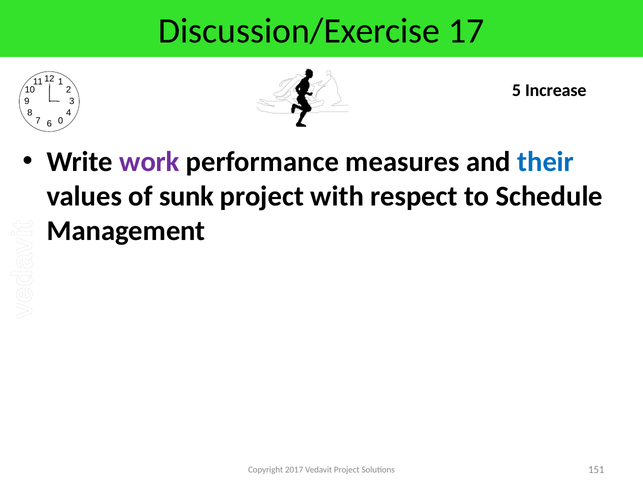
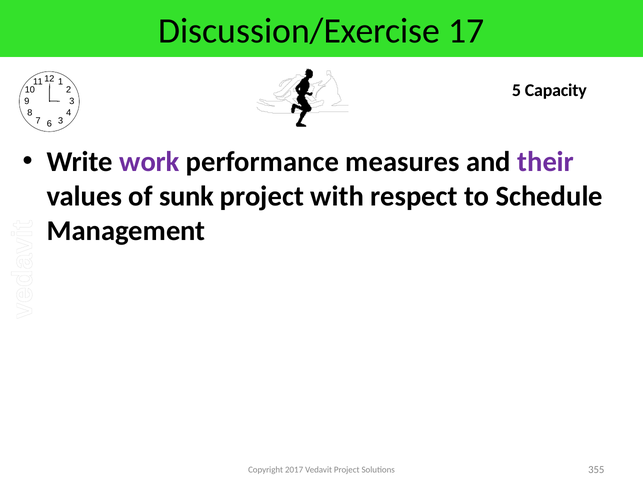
Increase: Increase -> Capacity
0 at (61, 121): 0 -> 3
their colour: blue -> purple
151: 151 -> 355
